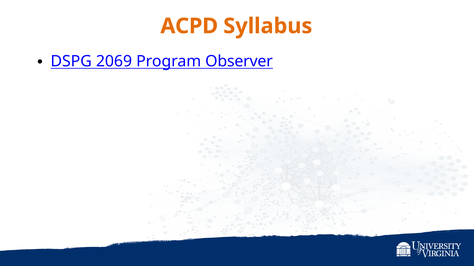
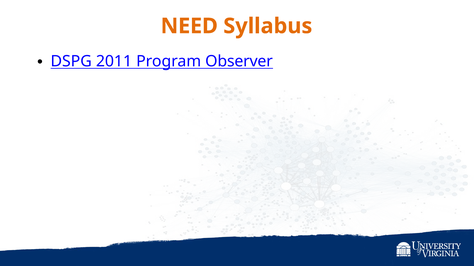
ACPD: ACPD -> NEED
2069: 2069 -> 2011
